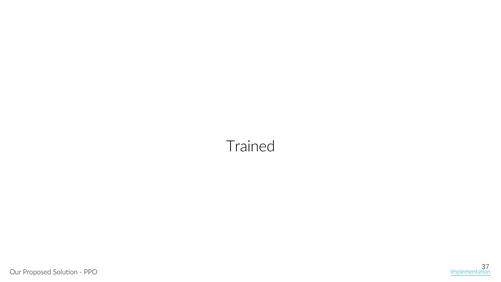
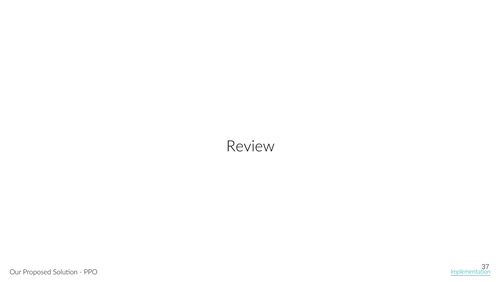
Trained: Trained -> Review
